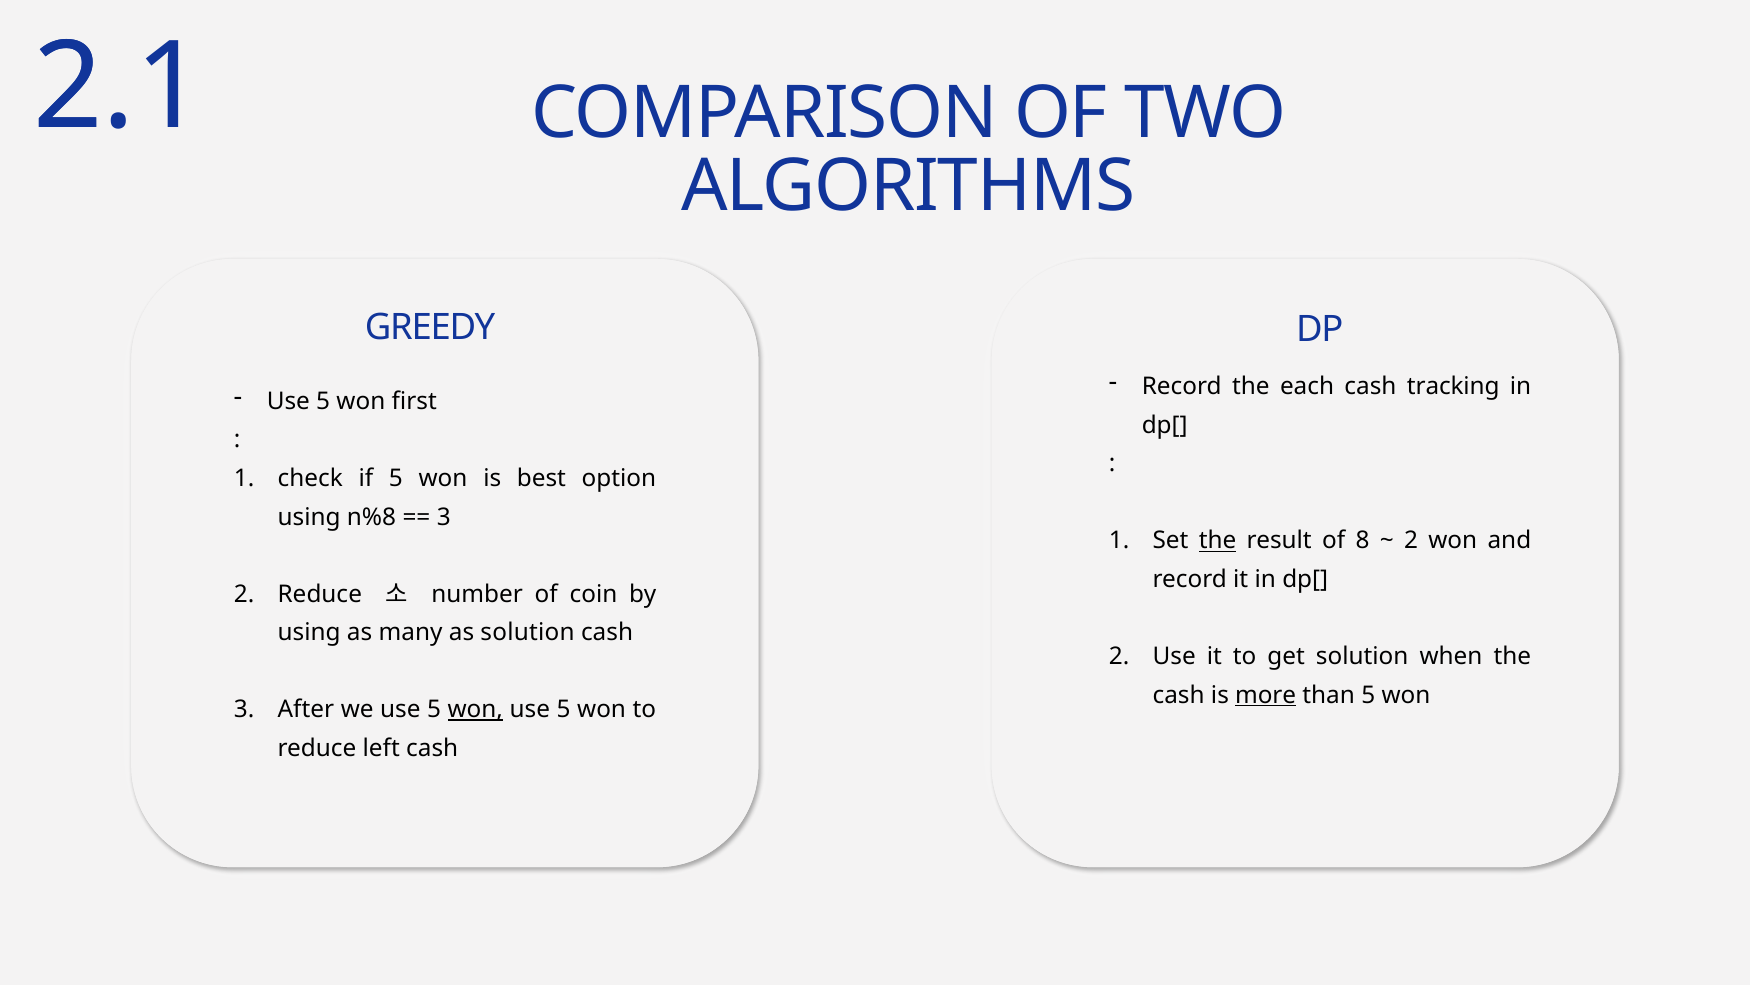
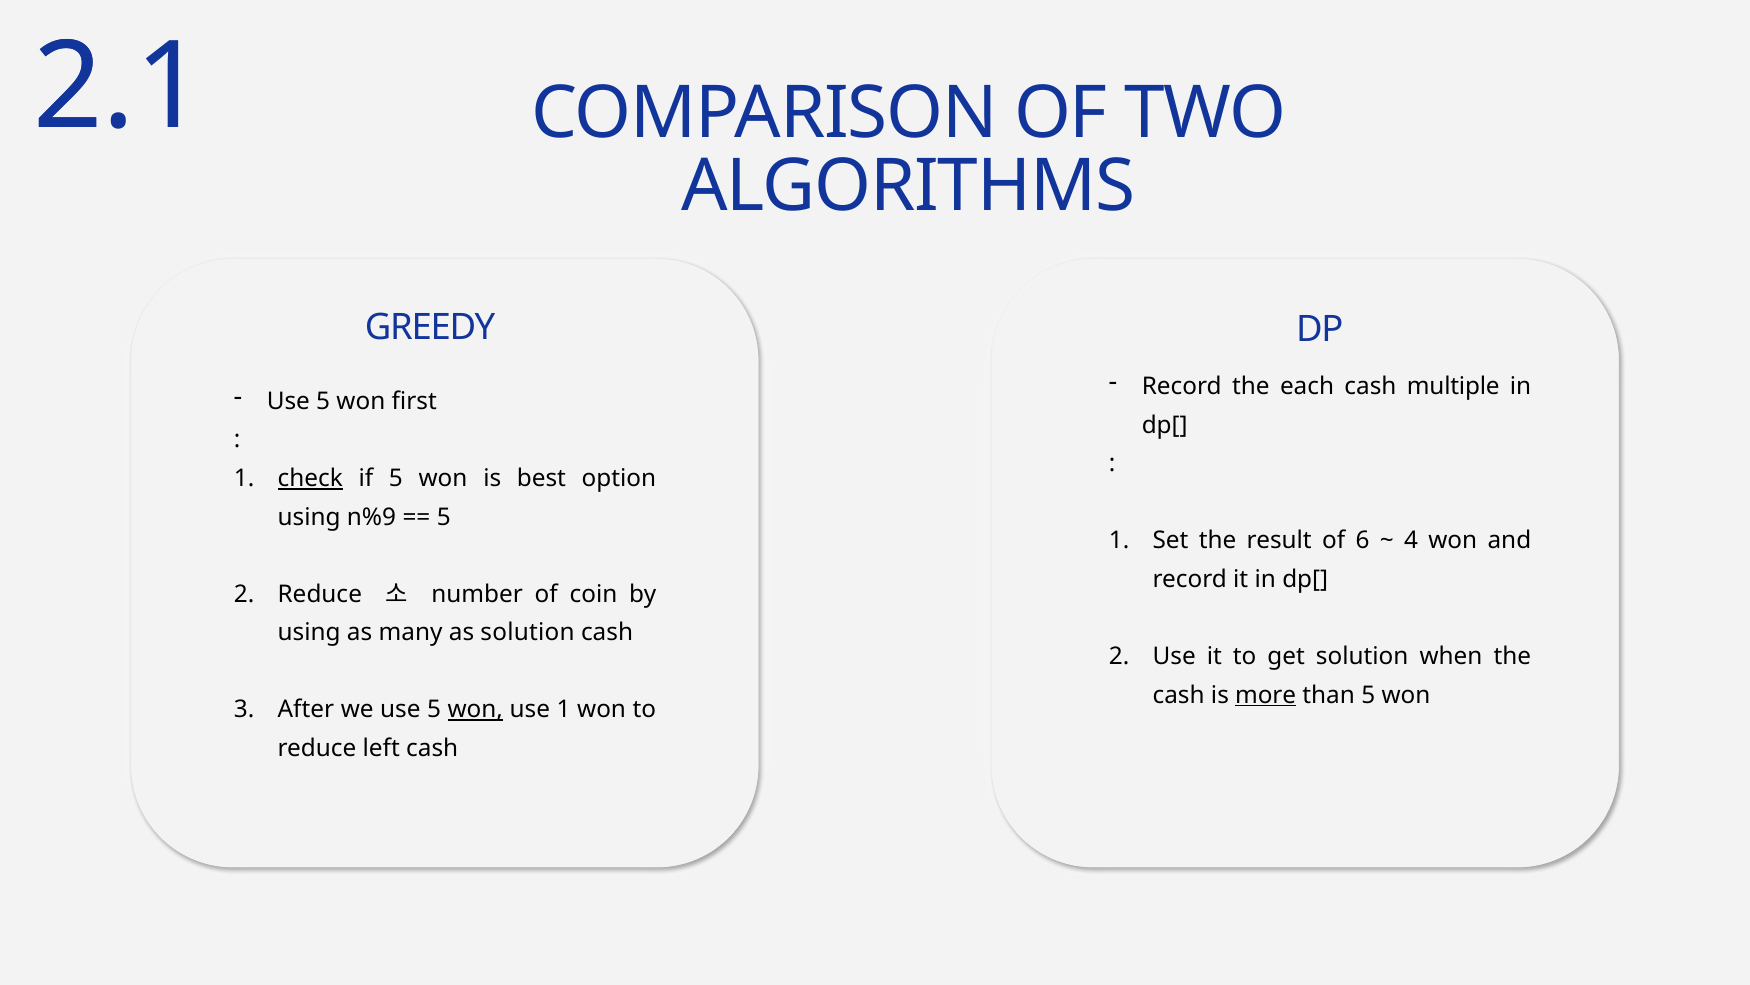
tracking: tracking -> multiple
check underline: none -> present
n%8: n%8 -> n%9
3 at (444, 517): 3 -> 5
the at (1218, 541) underline: present -> none
8: 8 -> 6
2 at (1411, 541): 2 -> 4
5 at (564, 709): 5 -> 1
